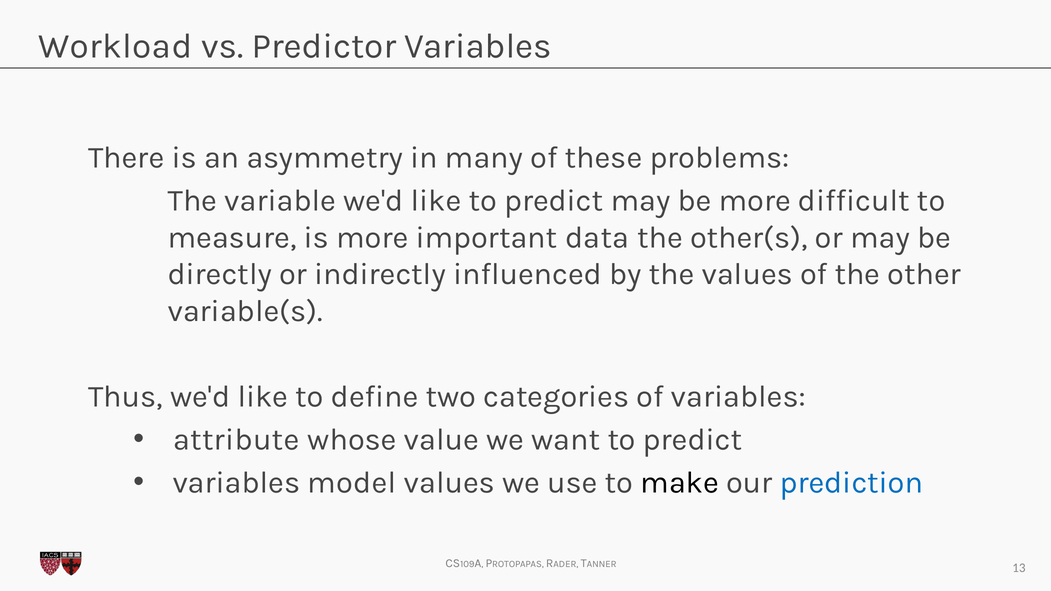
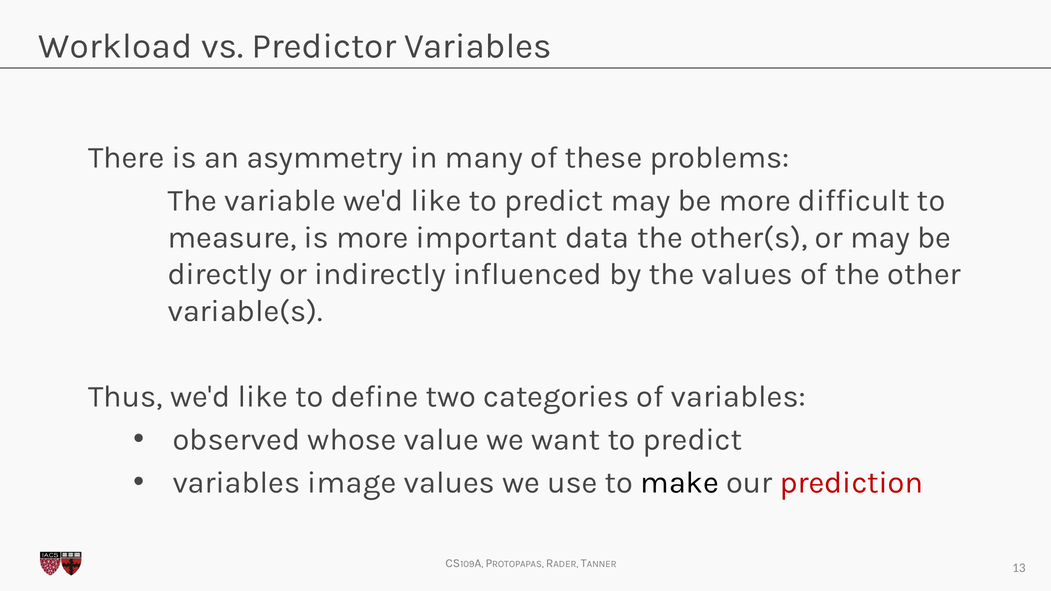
attribute: attribute -> observed
model: model -> image
prediction colour: blue -> red
